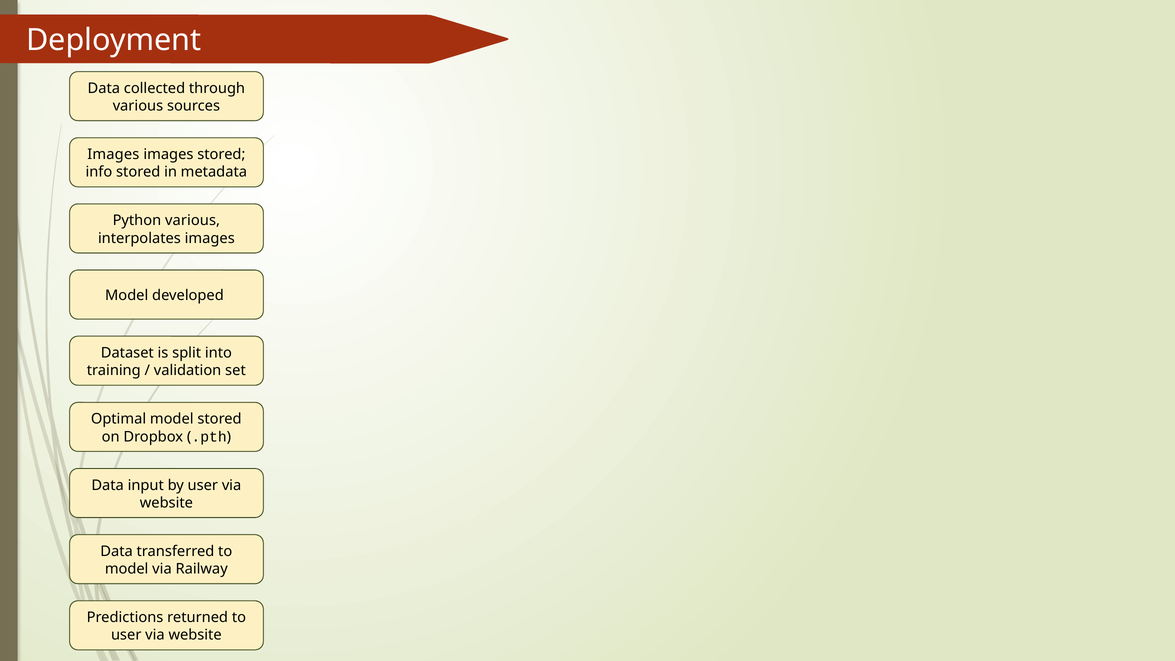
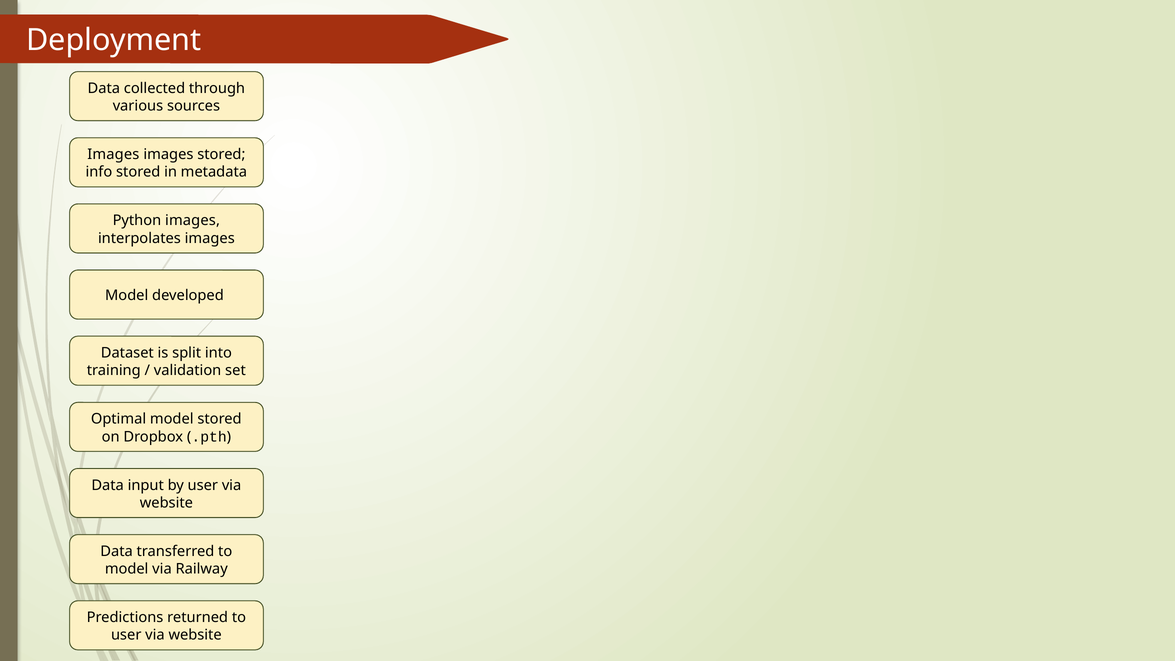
Python various: various -> images
